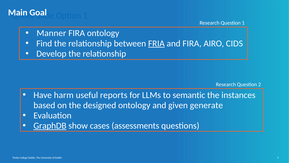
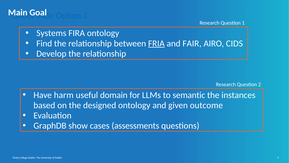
Manner: Manner -> Systems
and FIRA: FIRA -> FAIR
reports: reports -> domain
generate: generate -> outcome
GraphDB underline: present -> none
